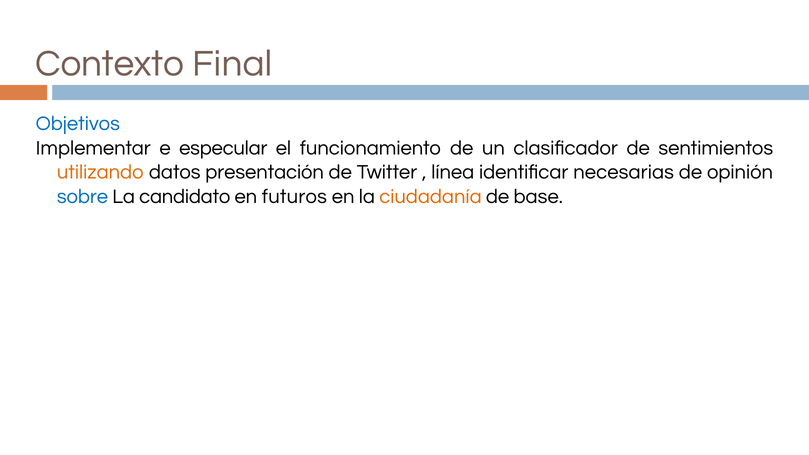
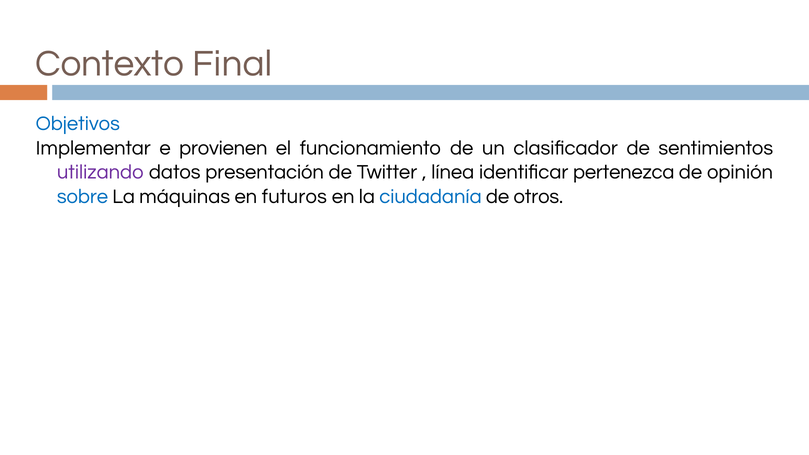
especular: especular -> provienen
utilizando colour: orange -> purple
necesarias: necesarias -> pertenezca
candidato: candidato -> máquinas
ciudadanía colour: orange -> blue
base: base -> otros
